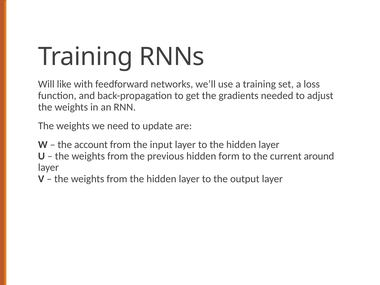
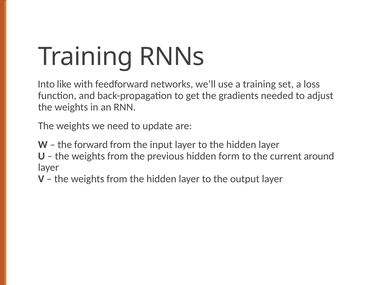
Will: Will -> Into
account: account -> forward
